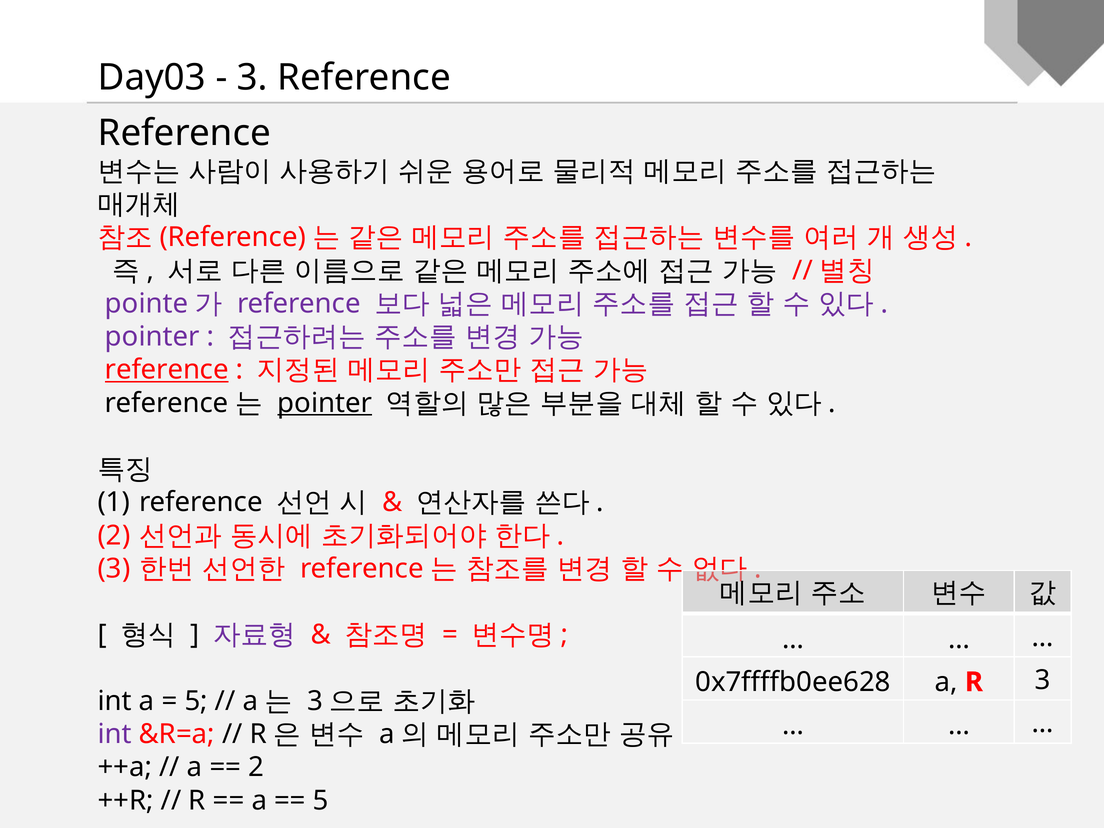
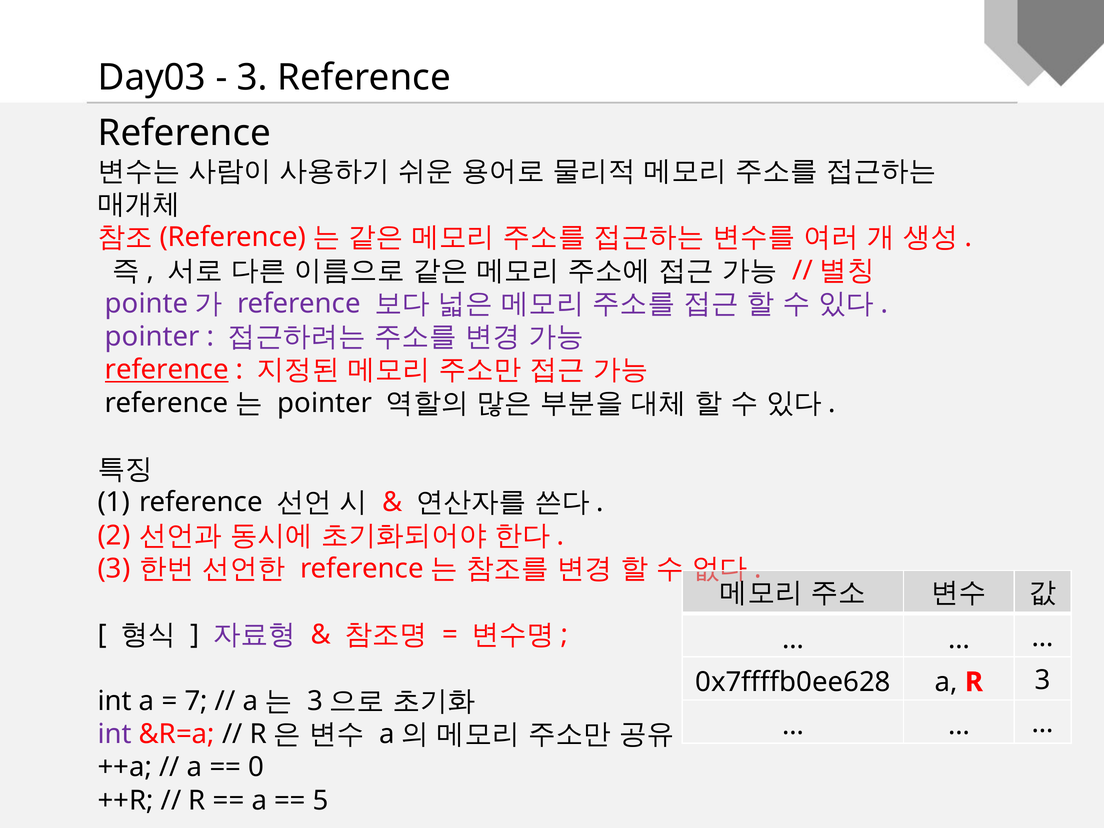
pointer at (325, 403) underline: present -> none
5 at (196, 701): 5 -> 7
2 at (256, 767): 2 -> 0
